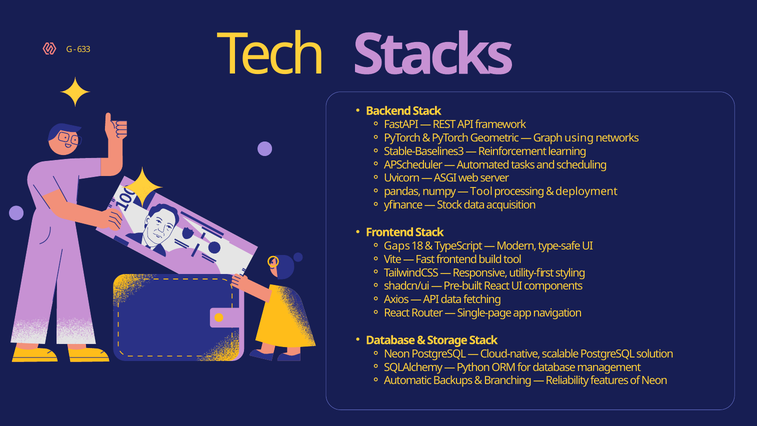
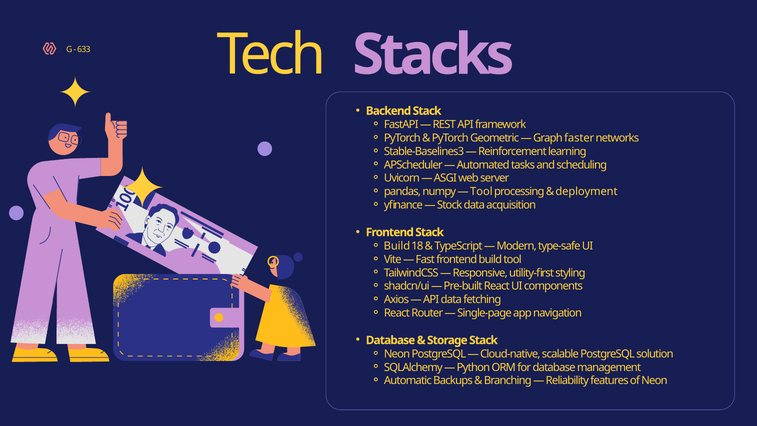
using: using -> faster
Gaps at (397, 246): Gaps -> Build
